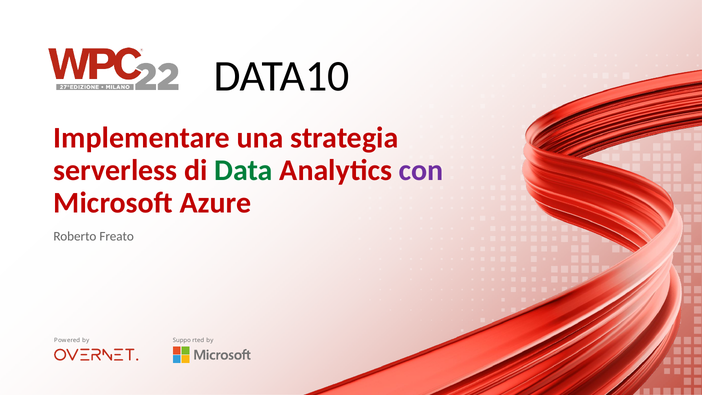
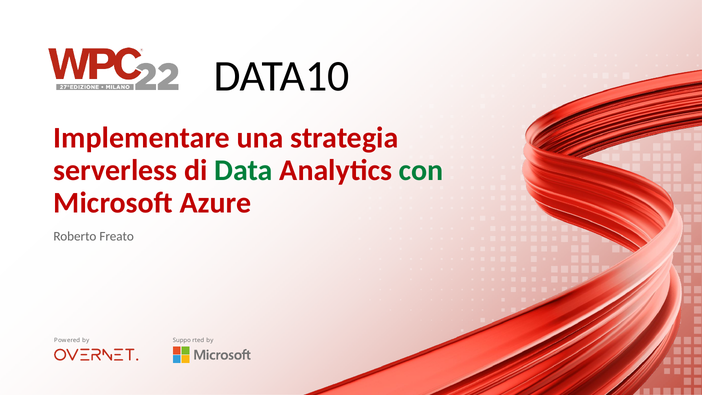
con colour: purple -> green
